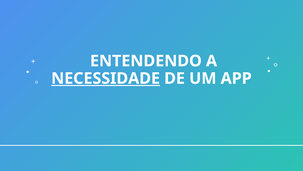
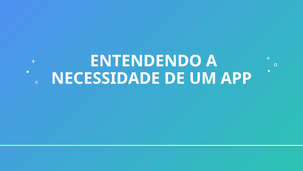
NECESSIDADE underline: present -> none
